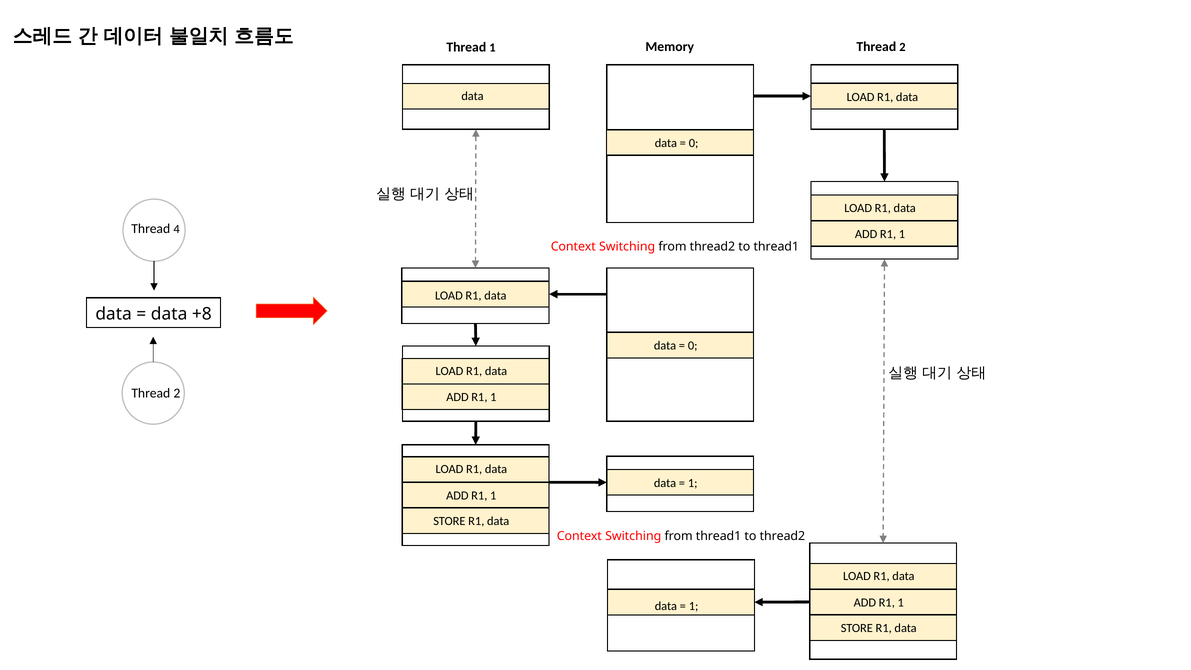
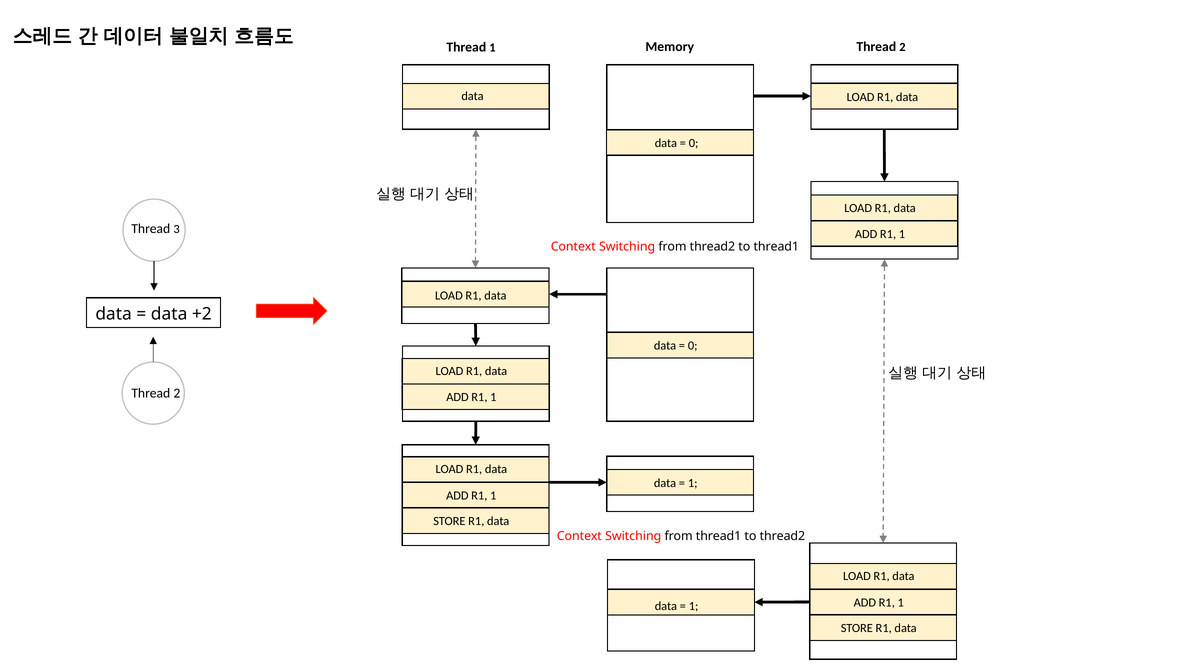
4: 4 -> 3
+8: +8 -> +2
